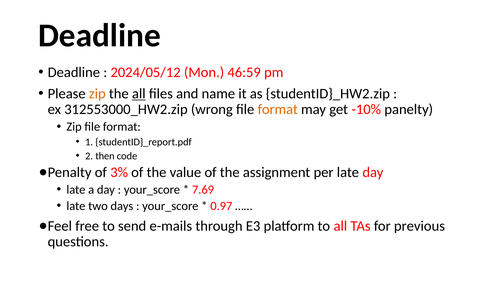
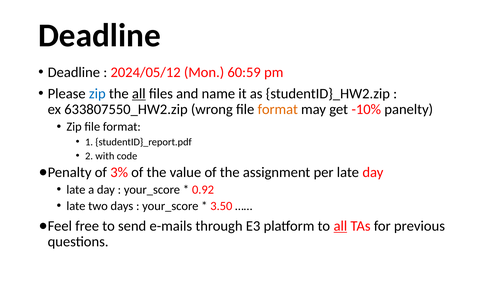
46:59: 46:59 -> 60:59
zip at (97, 94) colour: orange -> blue
312553000_HW2.zip: 312553000_HW2.zip -> 633807550_HW2.zip
then: then -> with
7.69: 7.69 -> 0.92
0.97: 0.97 -> 3.50
all at (340, 226) underline: none -> present
